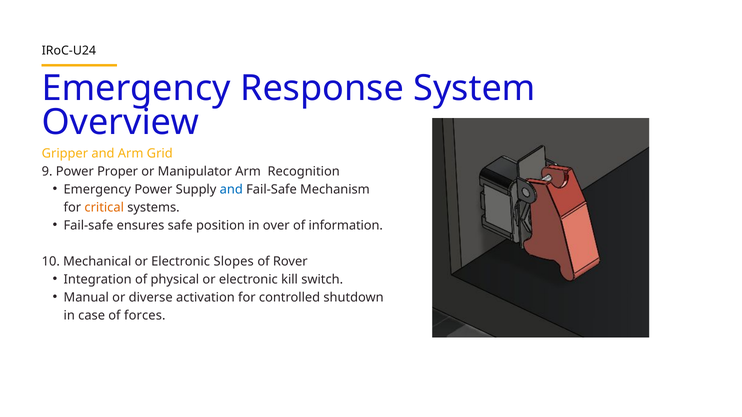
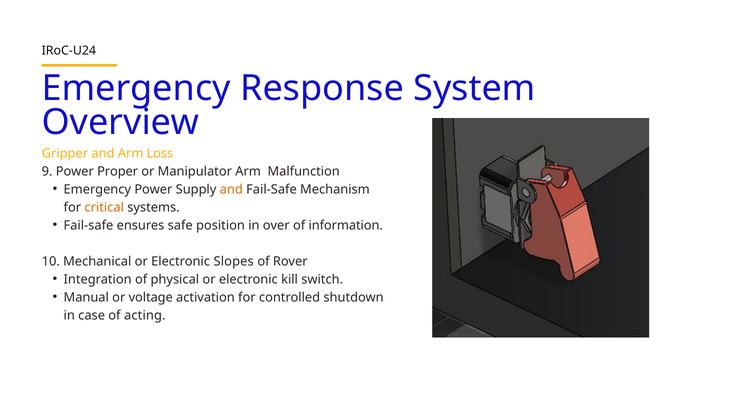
Grid: Grid -> Loss
Recognition: Recognition -> Malfunction
and at (231, 190) colour: blue -> orange
diverse: diverse -> voltage
forces: forces -> acting
